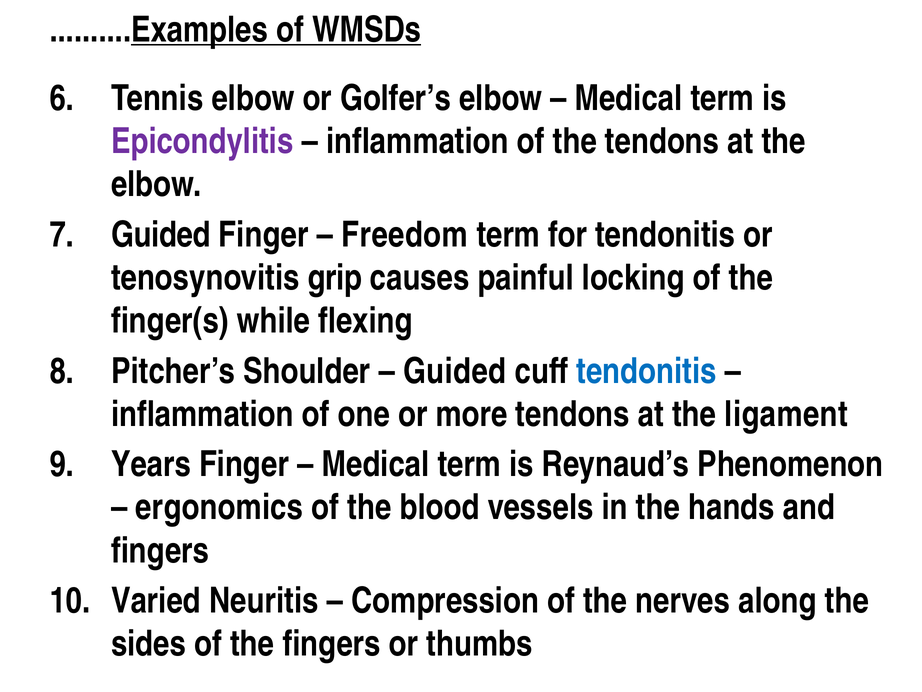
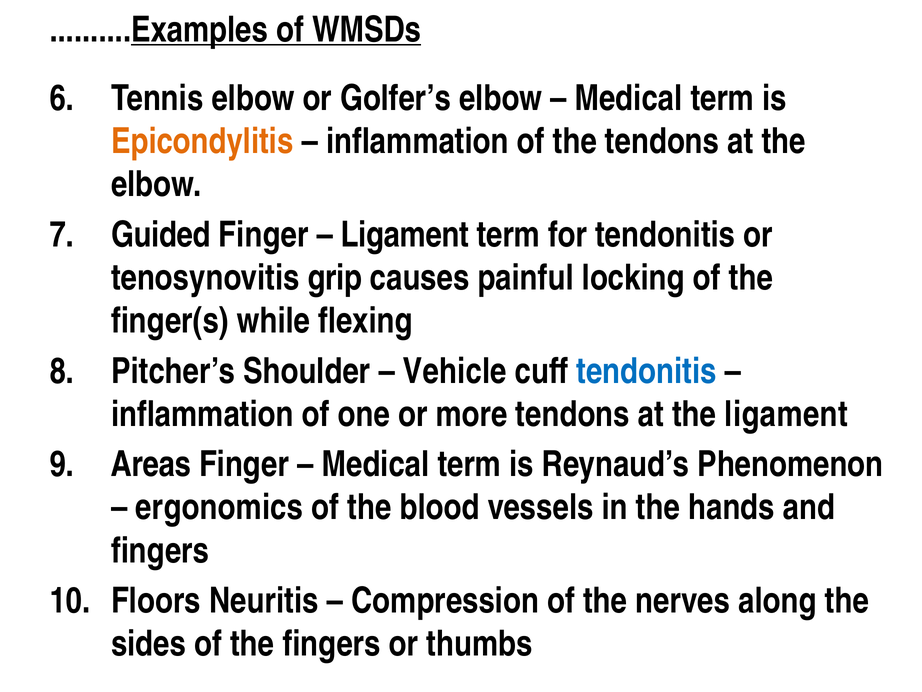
Epicondylitis colour: purple -> orange
Freedom at (405, 235): Freedom -> Ligament
Guided at (455, 371): Guided -> Vehicle
Years: Years -> Areas
Varied: Varied -> Floors
